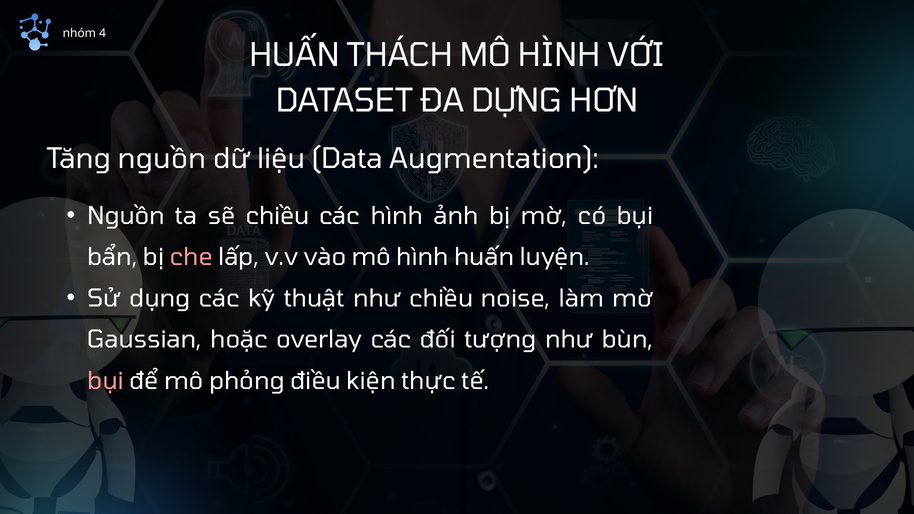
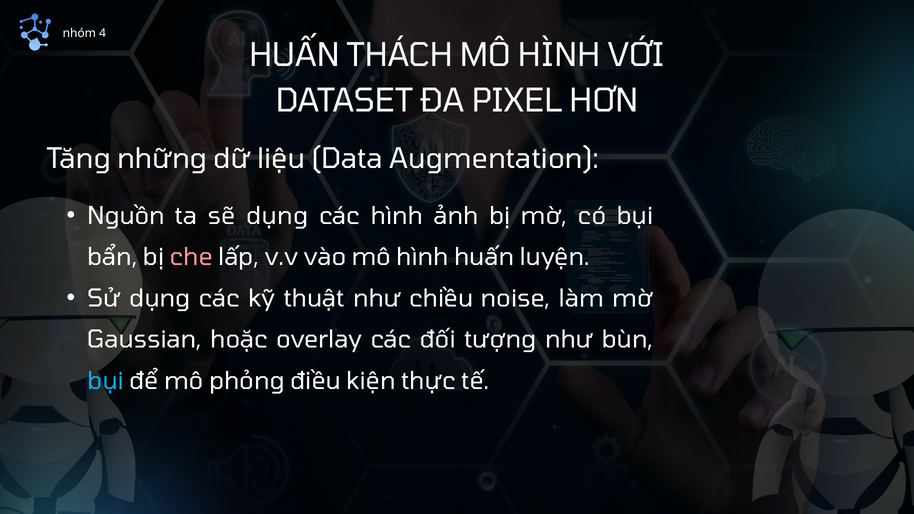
DỰNG: DỰNG -> PIXEL
Tăng nguồn: nguồn -> những
sẽ chiều: chiều -> dụng
bụi at (106, 381) colour: pink -> light blue
